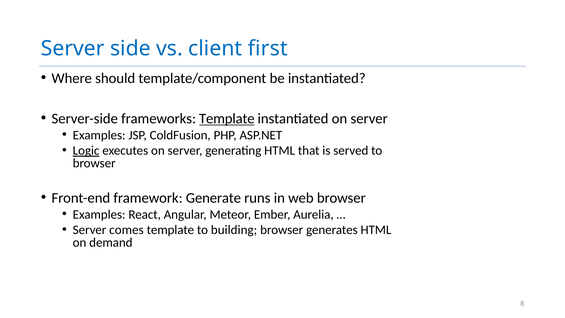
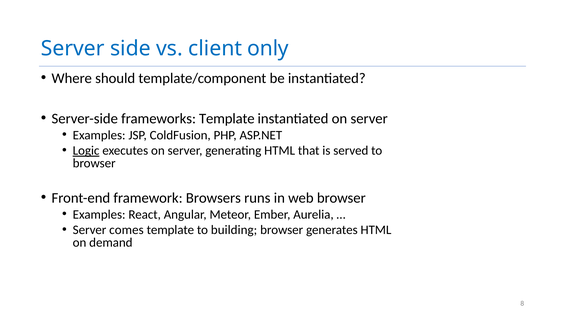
first: first -> only
Template at (227, 119) underline: present -> none
Generate: Generate -> Browsers
